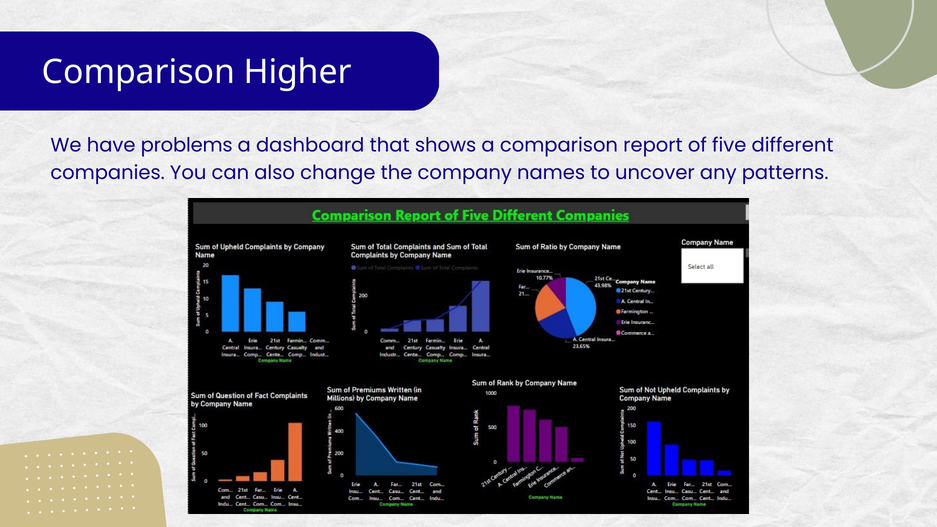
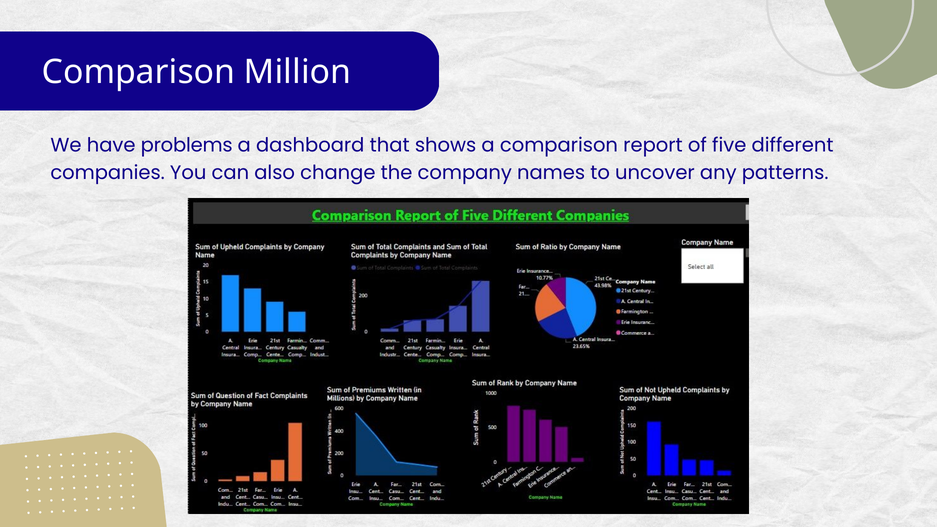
Higher: Higher -> Million
